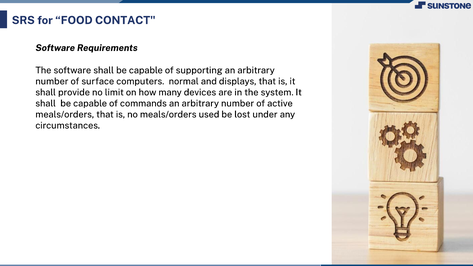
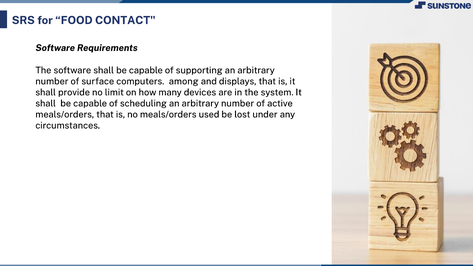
normal: normal -> among
commands: commands -> scheduling
